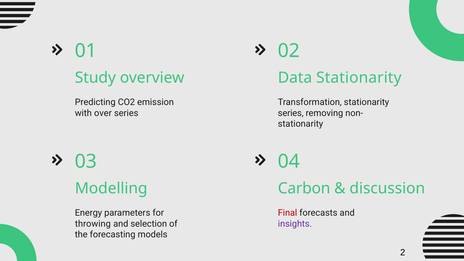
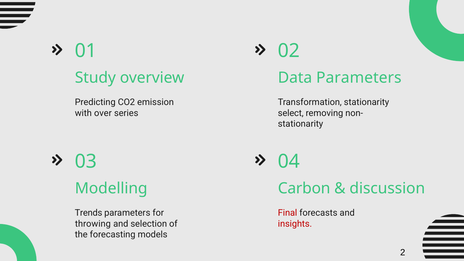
Data Stationarity: Stationarity -> Parameters
series at (291, 113): series -> select
Energy: Energy -> Trends
insights colour: purple -> red
